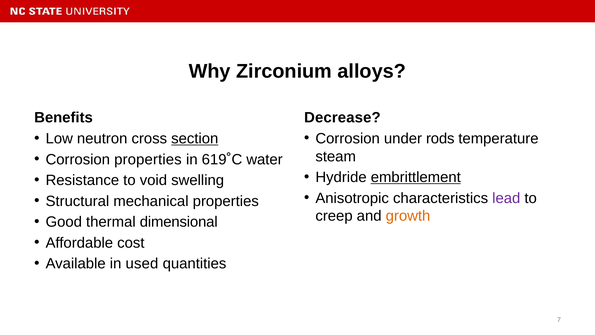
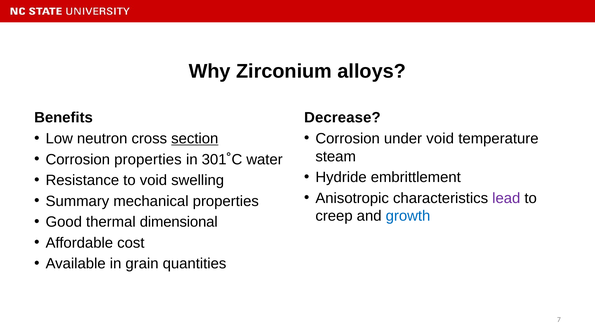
under rods: rods -> void
619˚C: 619˚C -> 301˚C
embrittlement underline: present -> none
Structural: Structural -> Summary
growth colour: orange -> blue
used: used -> grain
